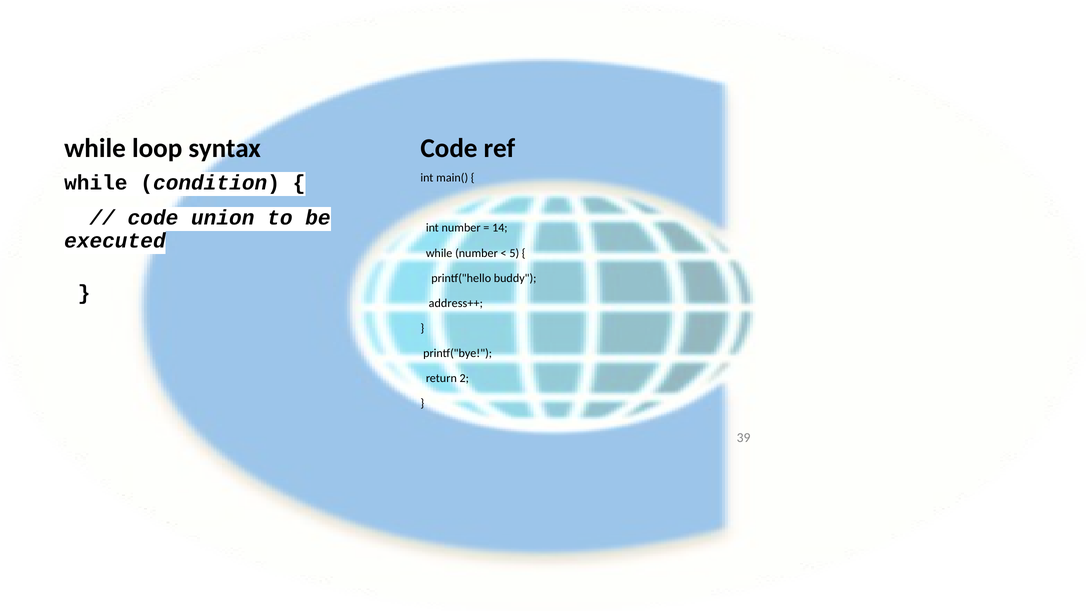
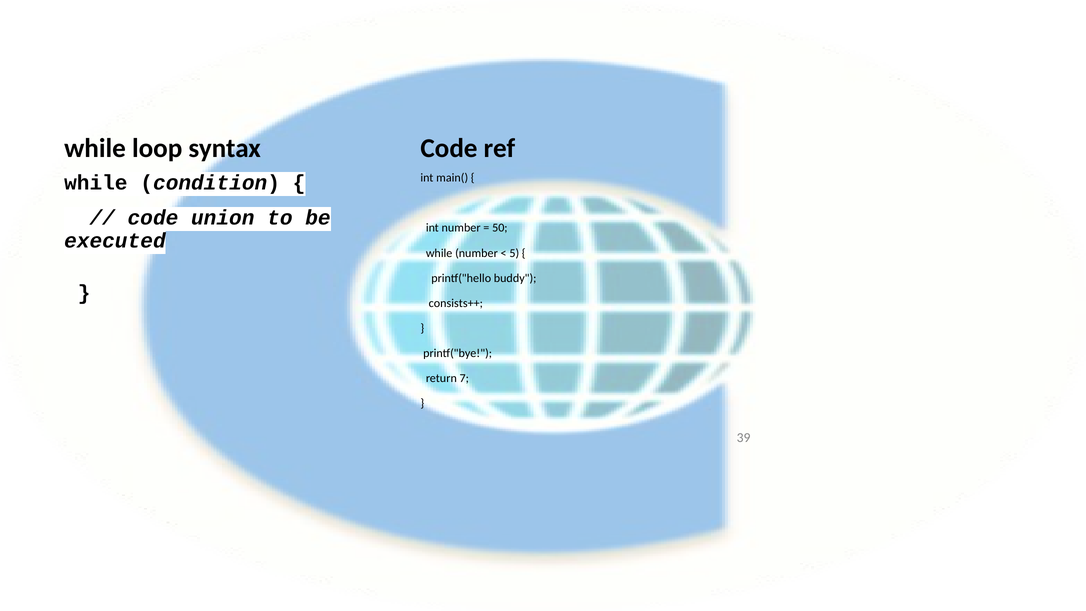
14: 14 -> 50
address++: address++ -> consists++
2: 2 -> 7
